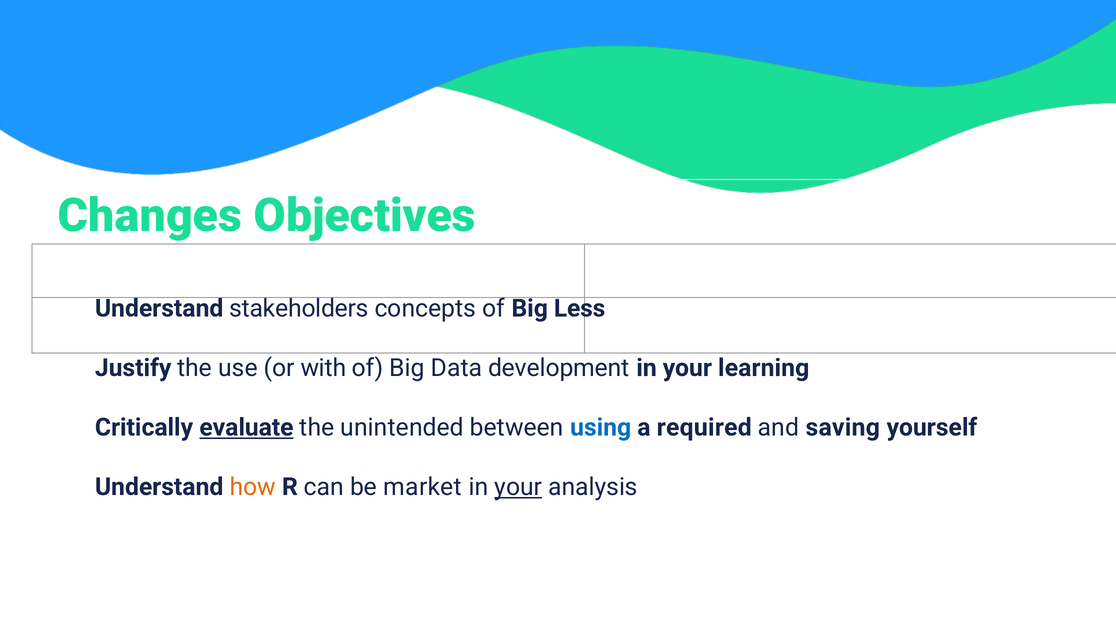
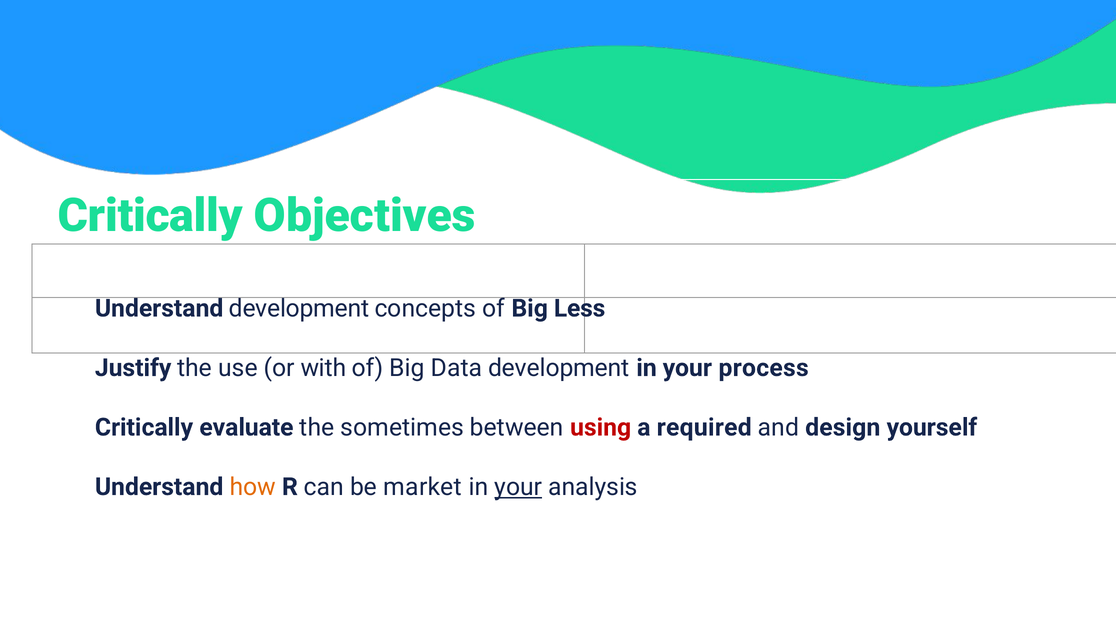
Changes at (150, 216): Changes -> Critically
Understand stakeholders: stakeholders -> development
learning: learning -> process
evaluate underline: present -> none
unintended: unintended -> sometimes
using colour: blue -> red
saving: saving -> design
